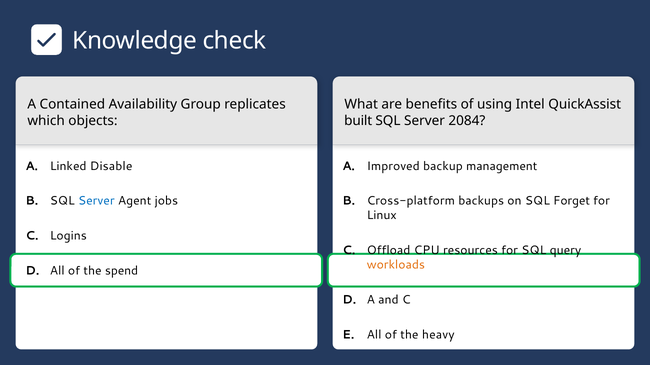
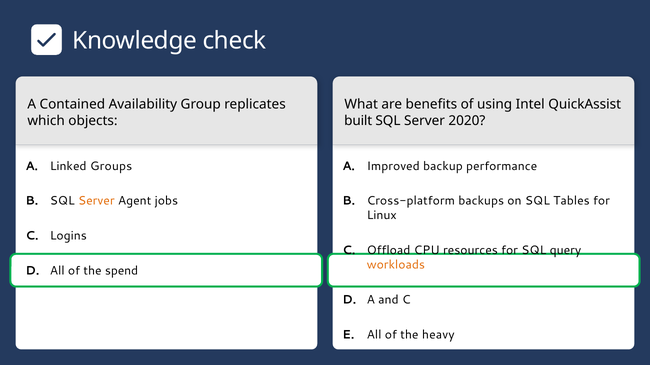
2084: 2084 -> 2020
Disable: Disable -> Groups
management: management -> performance
Server at (96, 201) colour: blue -> orange
Forget: Forget -> Tables
